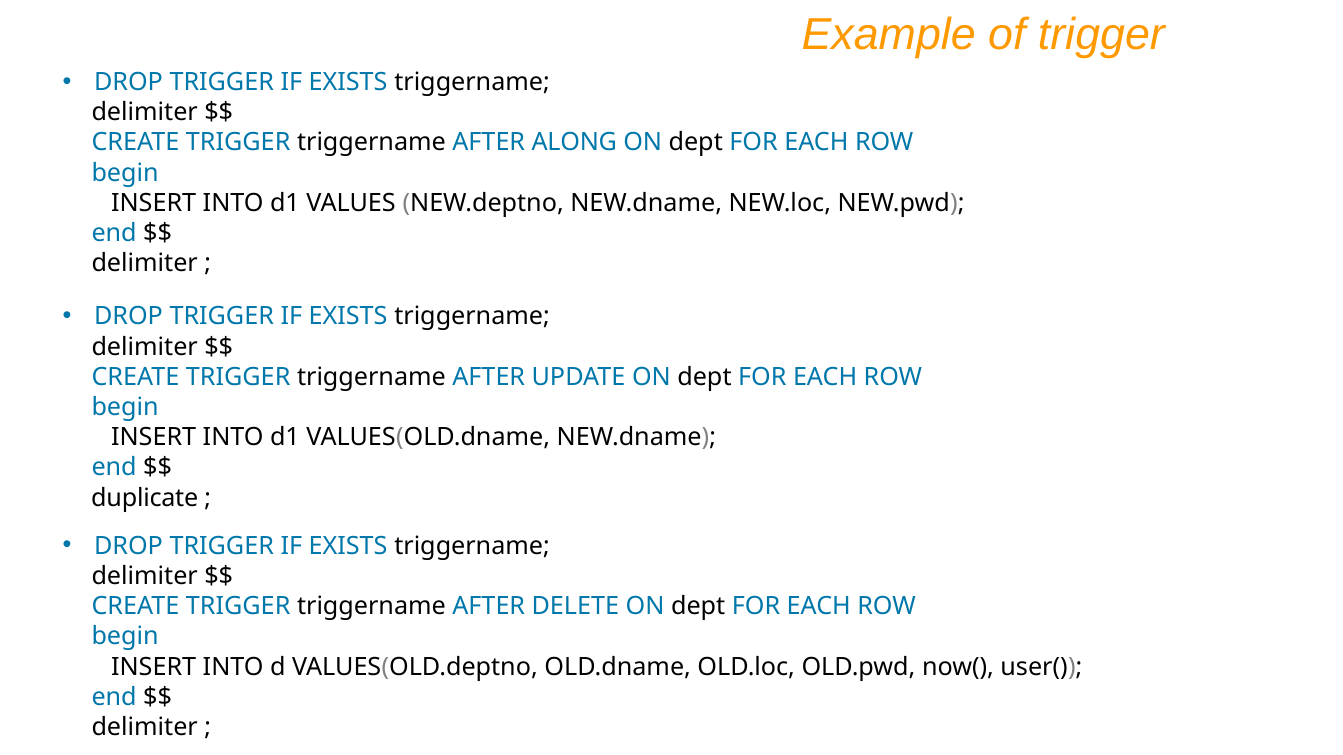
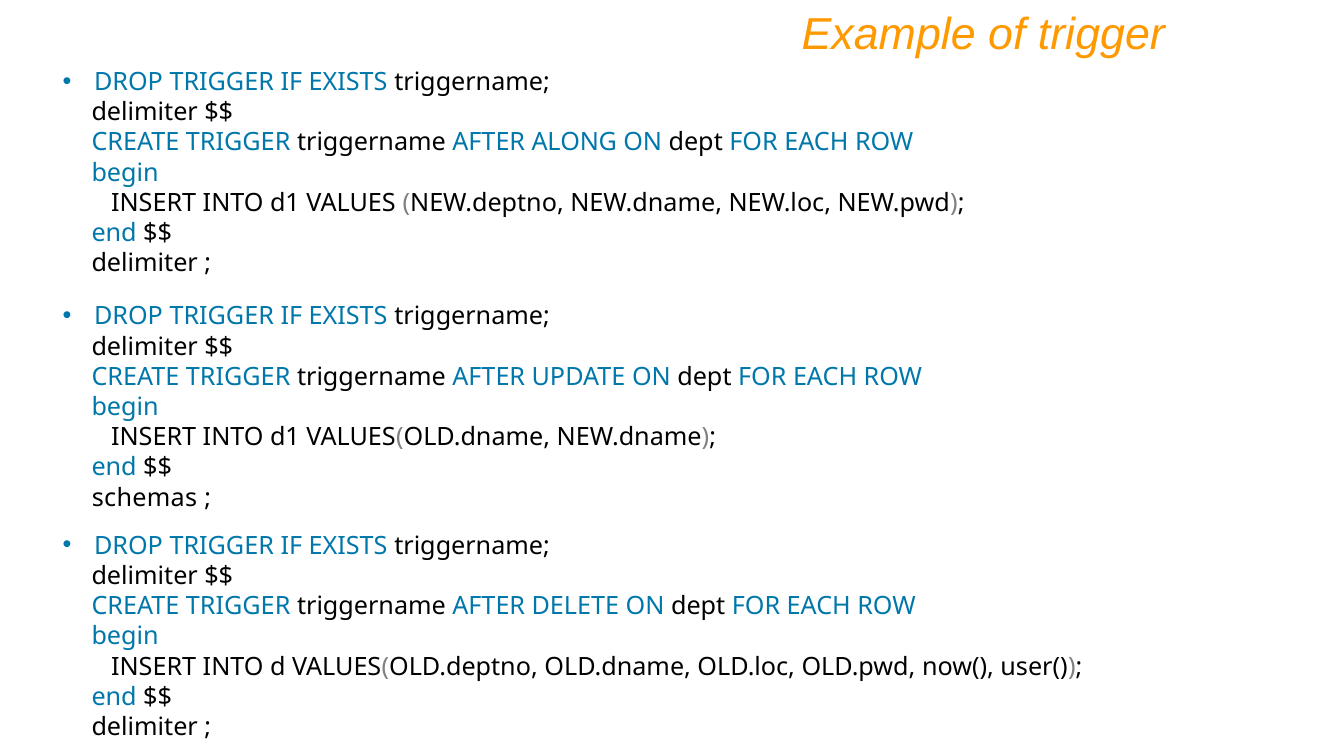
duplicate: duplicate -> schemas
